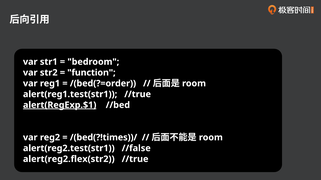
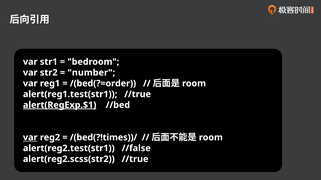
function: function -> number
var at (30, 138) underline: none -> present
alert(reg2.flex(str2: alert(reg2.flex(str2 -> alert(reg2.scss(str2
